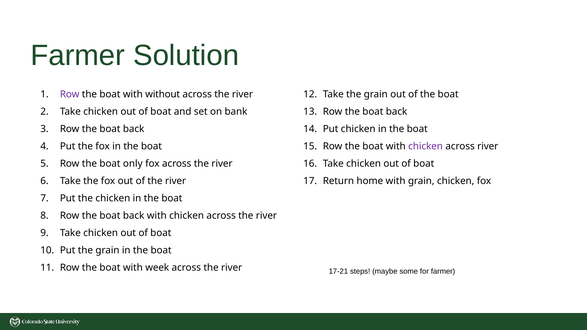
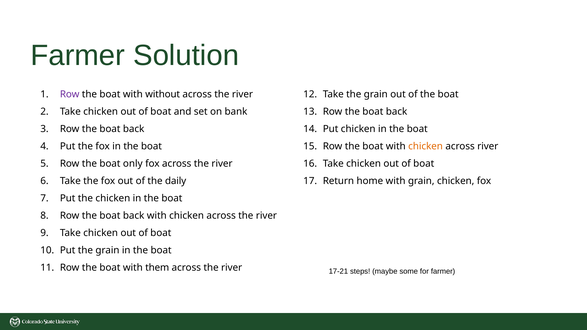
chicken at (426, 146) colour: purple -> orange
of the river: river -> daily
week: week -> them
